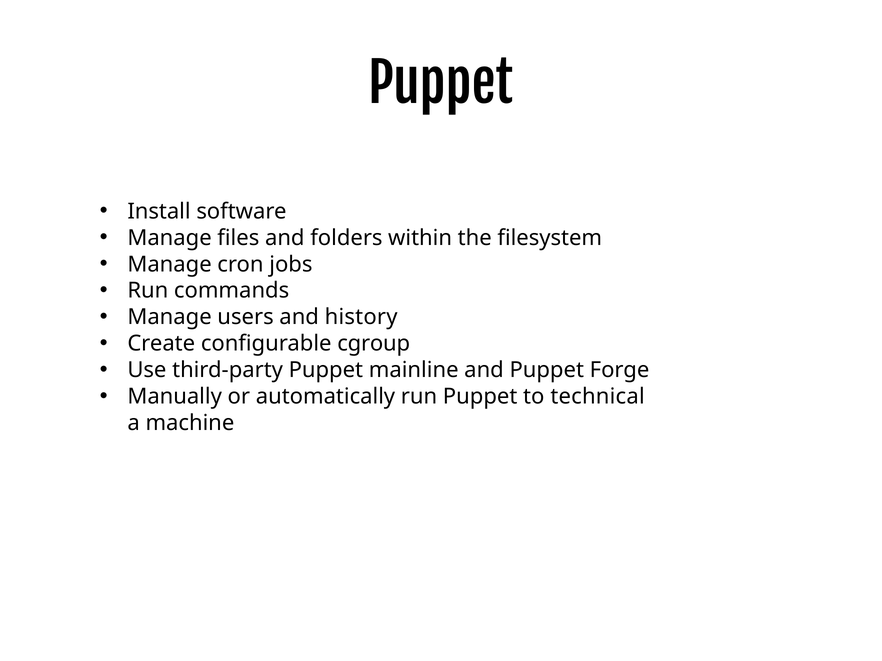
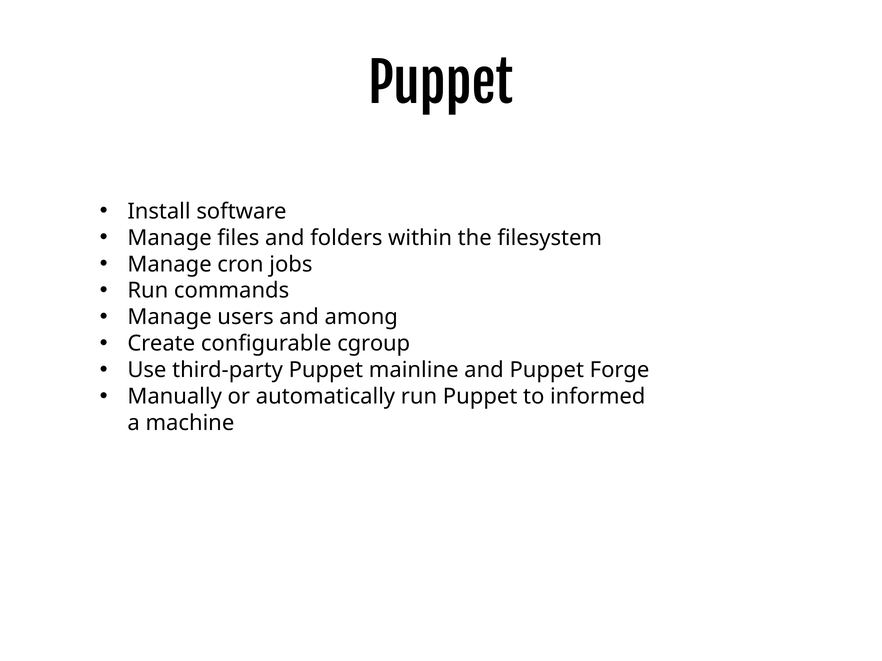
history: history -> among
technical: technical -> informed
